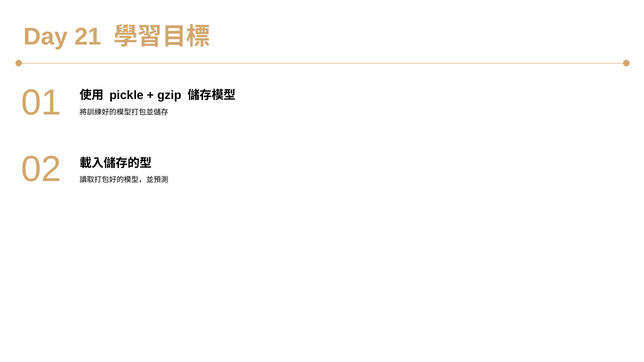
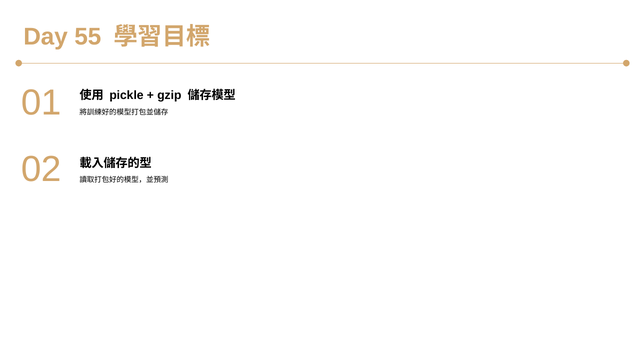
21: 21 -> 55
